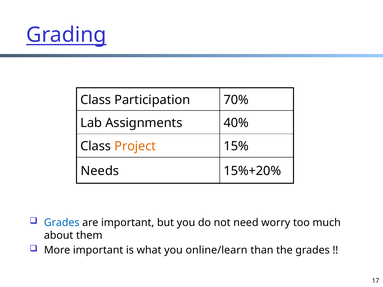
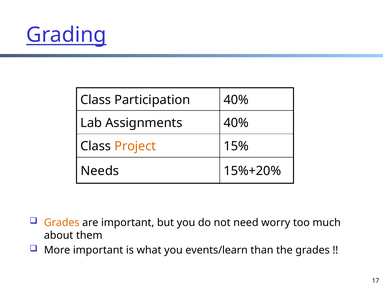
Participation 70%: 70% -> 40%
Grades at (62, 223) colour: blue -> orange
online/learn: online/learn -> events/learn
